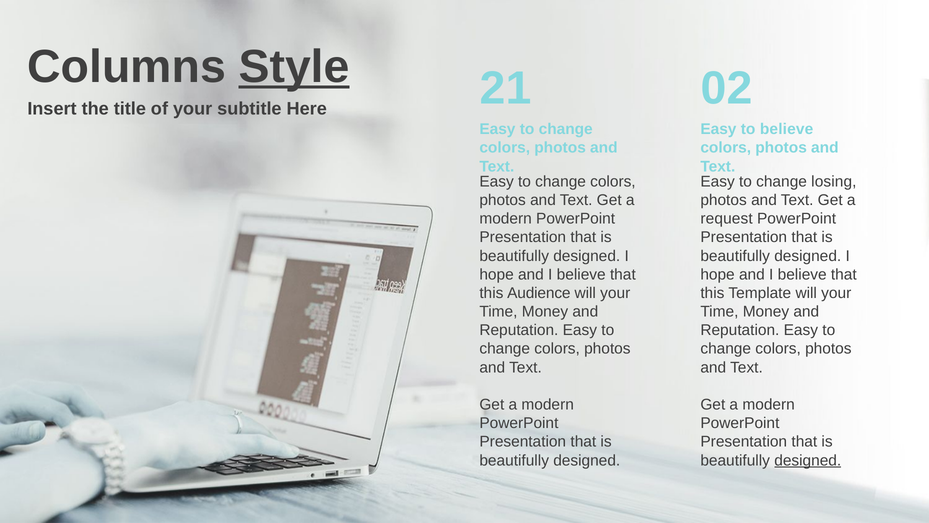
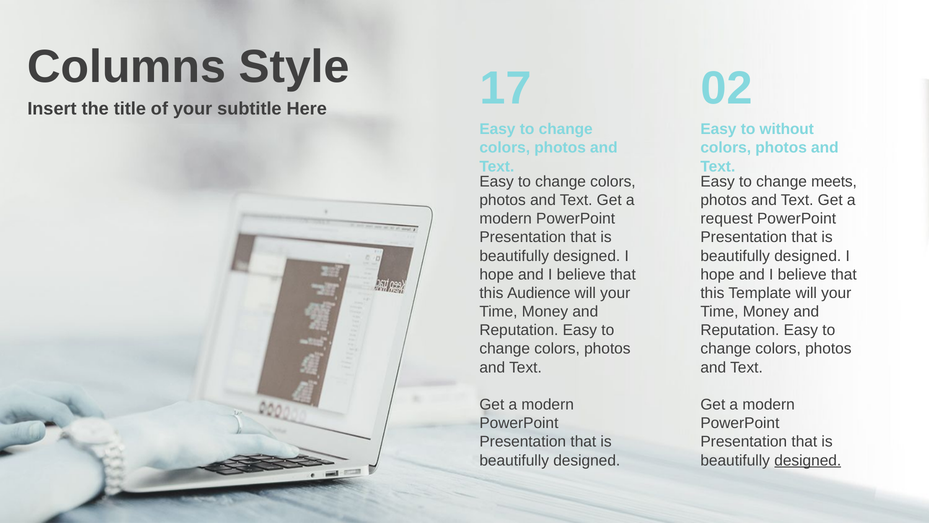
Style underline: present -> none
21: 21 -> 17
to believe: believe -> without
losing: losing -> meets
